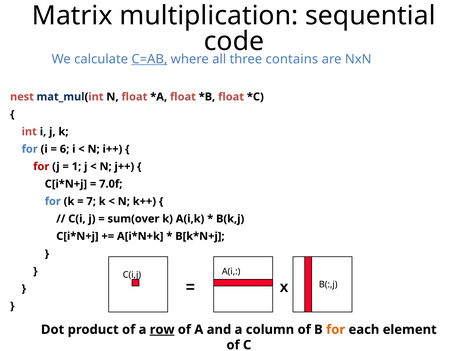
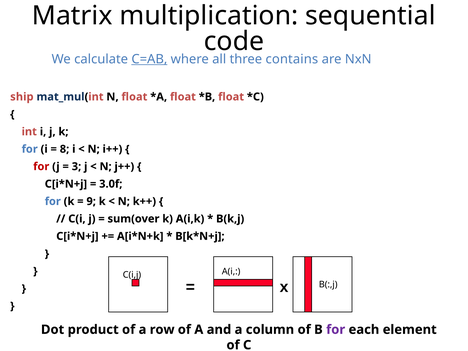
nest: nest -> ship
6: 6 -> 8
1: 1 -> 3
7.0f: 7.0f -> 3.0f
7: 7 -> 9
row underline: present -> none
for at (336, 330) colour: orange -> purple
